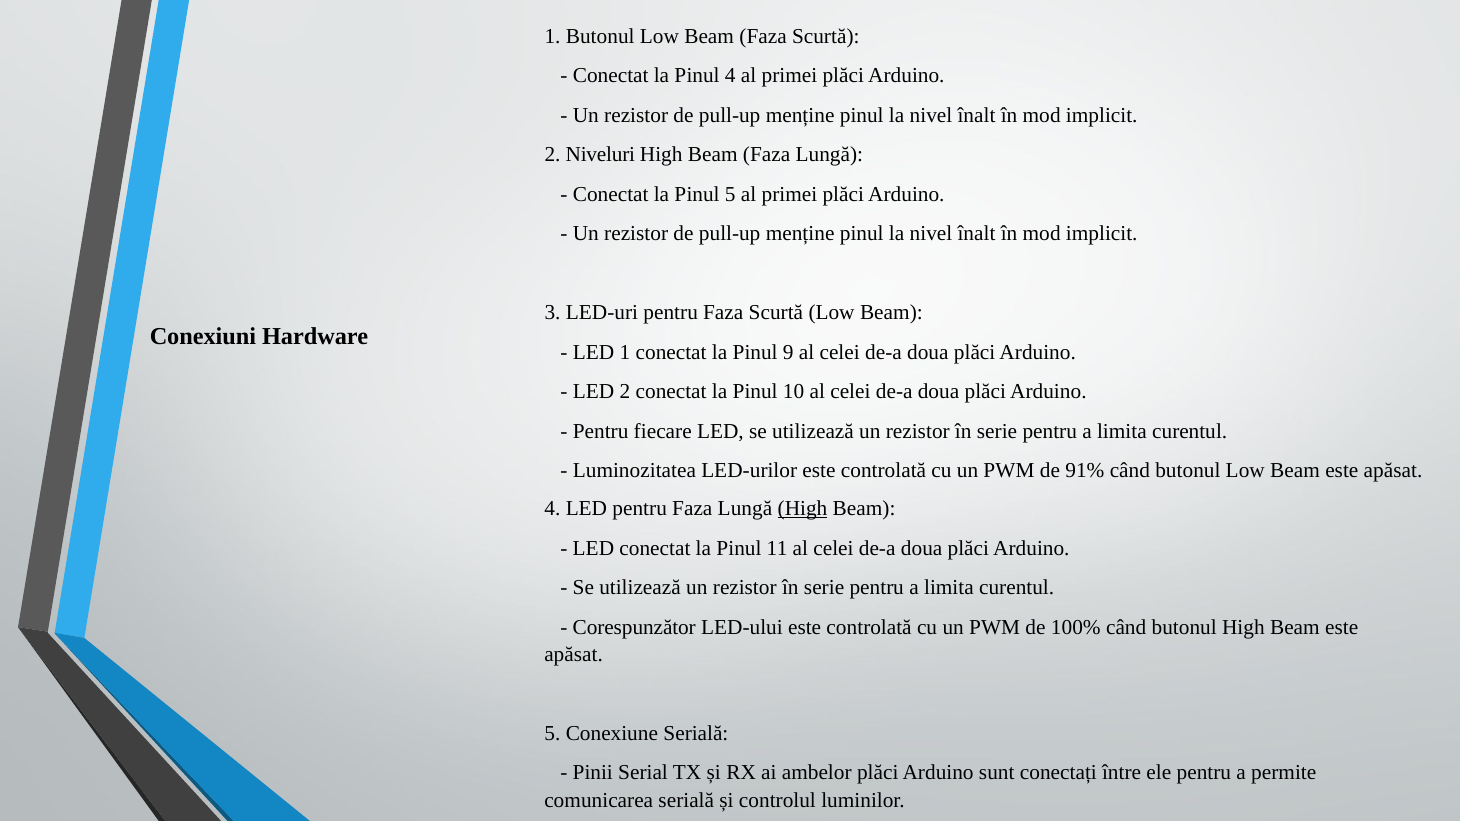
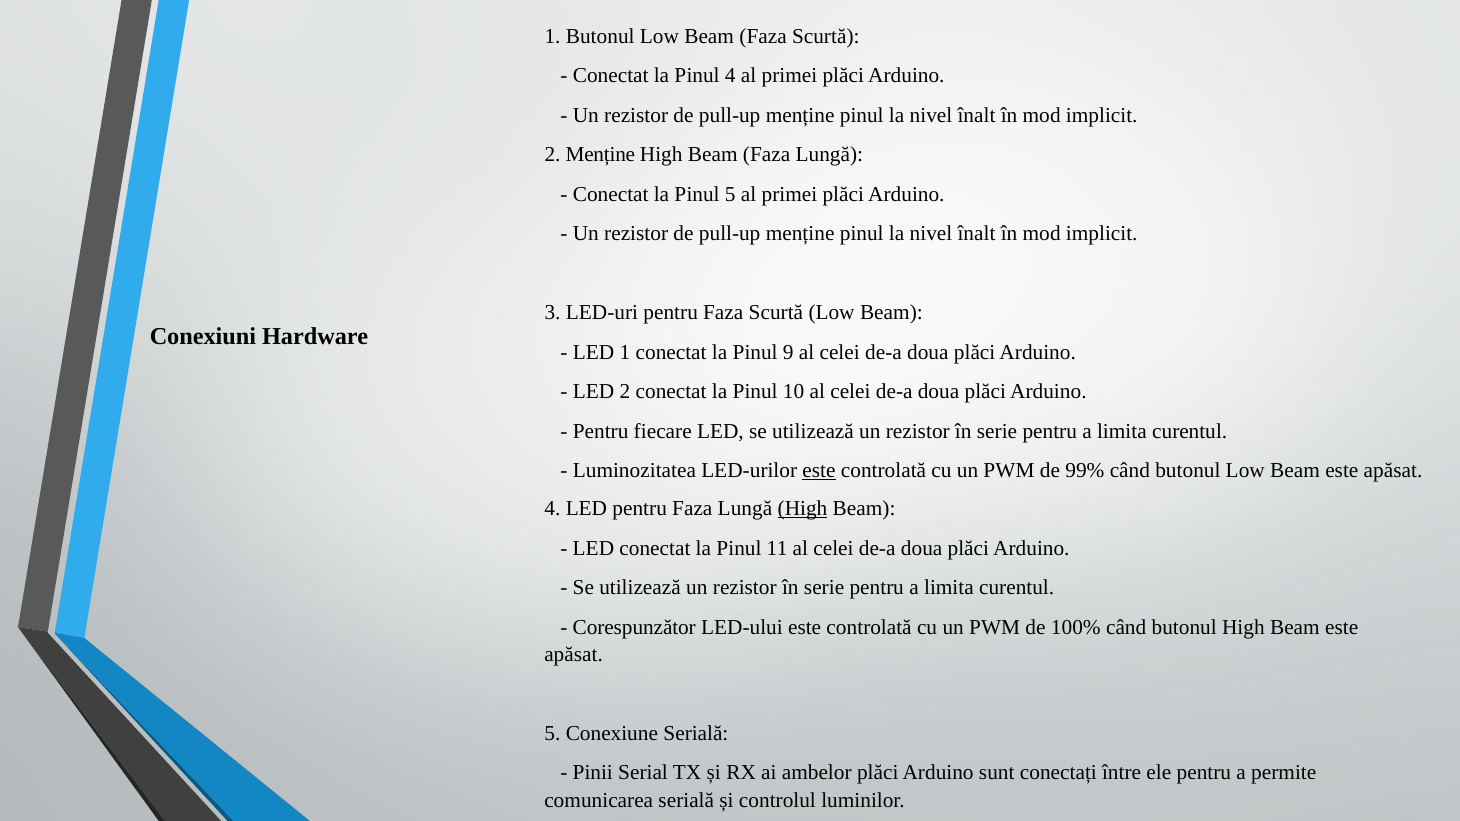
2 Niveluri: Niveluri -> Menține
este at (819, 471) underline: none -> present
91%: 91% -> 99%
